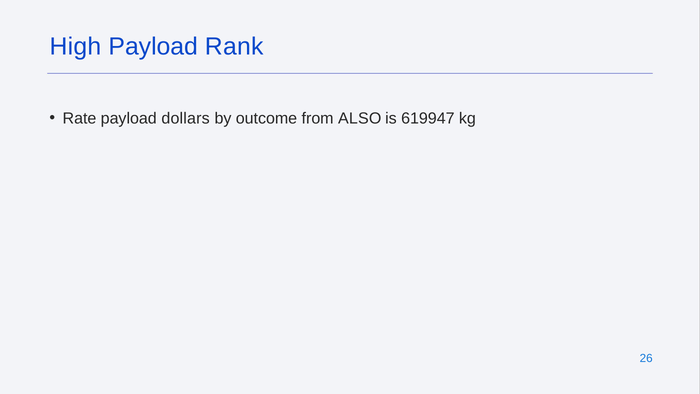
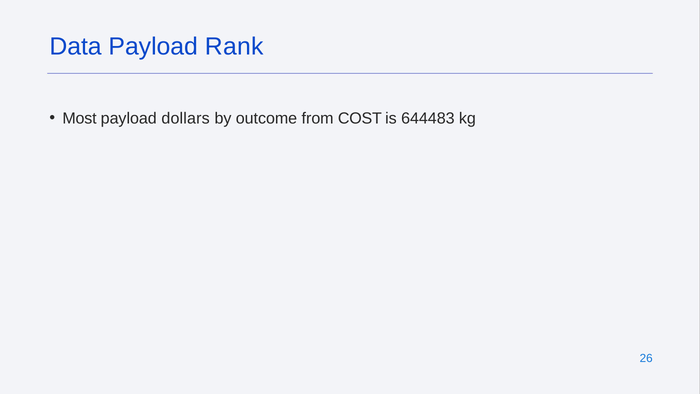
High: High -> Data
Rate: Rate -> Most
ALSO: ALSO -> COST
619947: 619947 -> 644483
